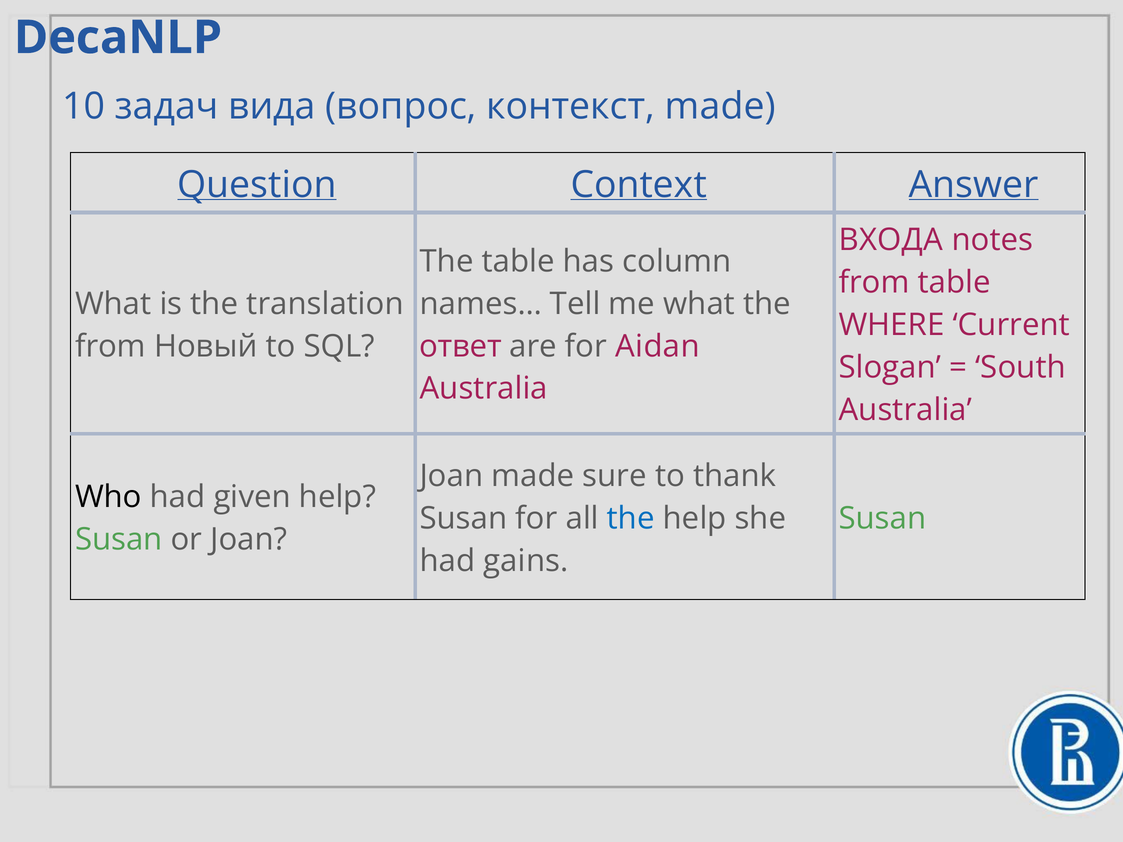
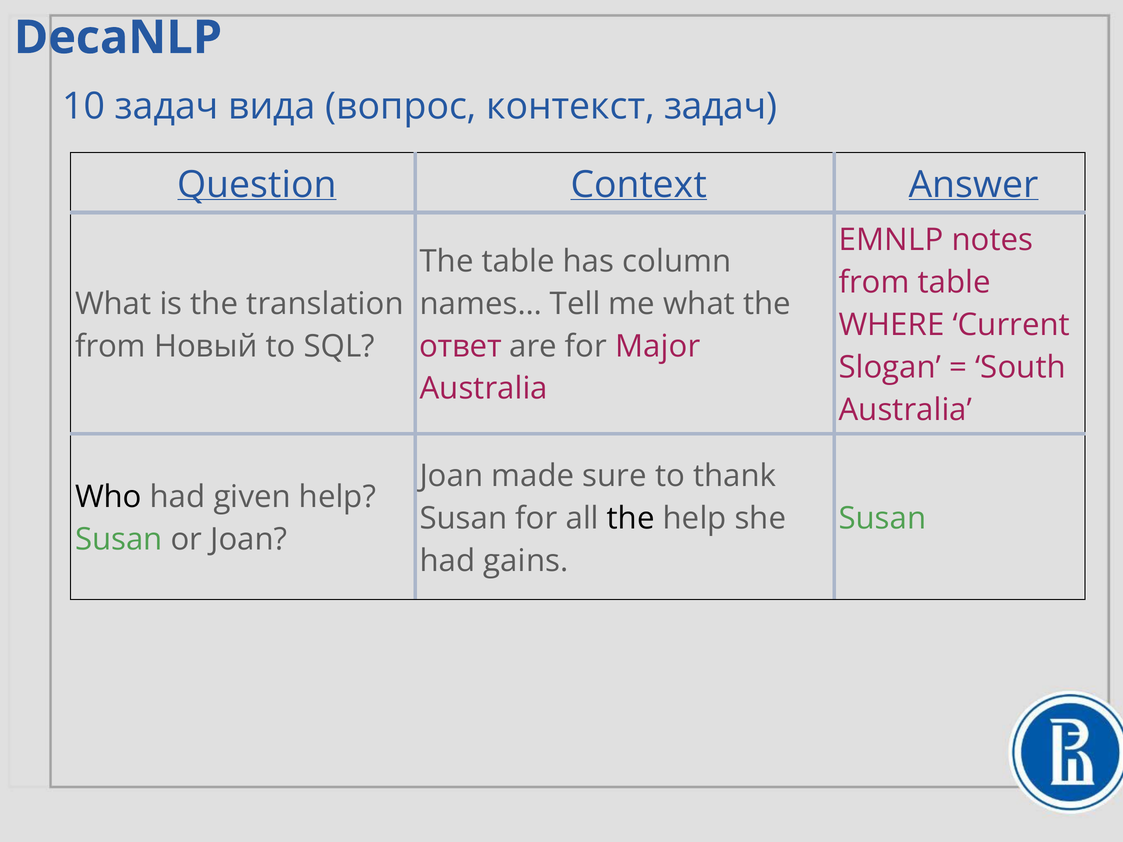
контекст made: made -> задач
ВХОДА: ВХОДА -> EMNLP
Aidan: Aidan -> Major
the at (631, 519) colour: blue -> black
